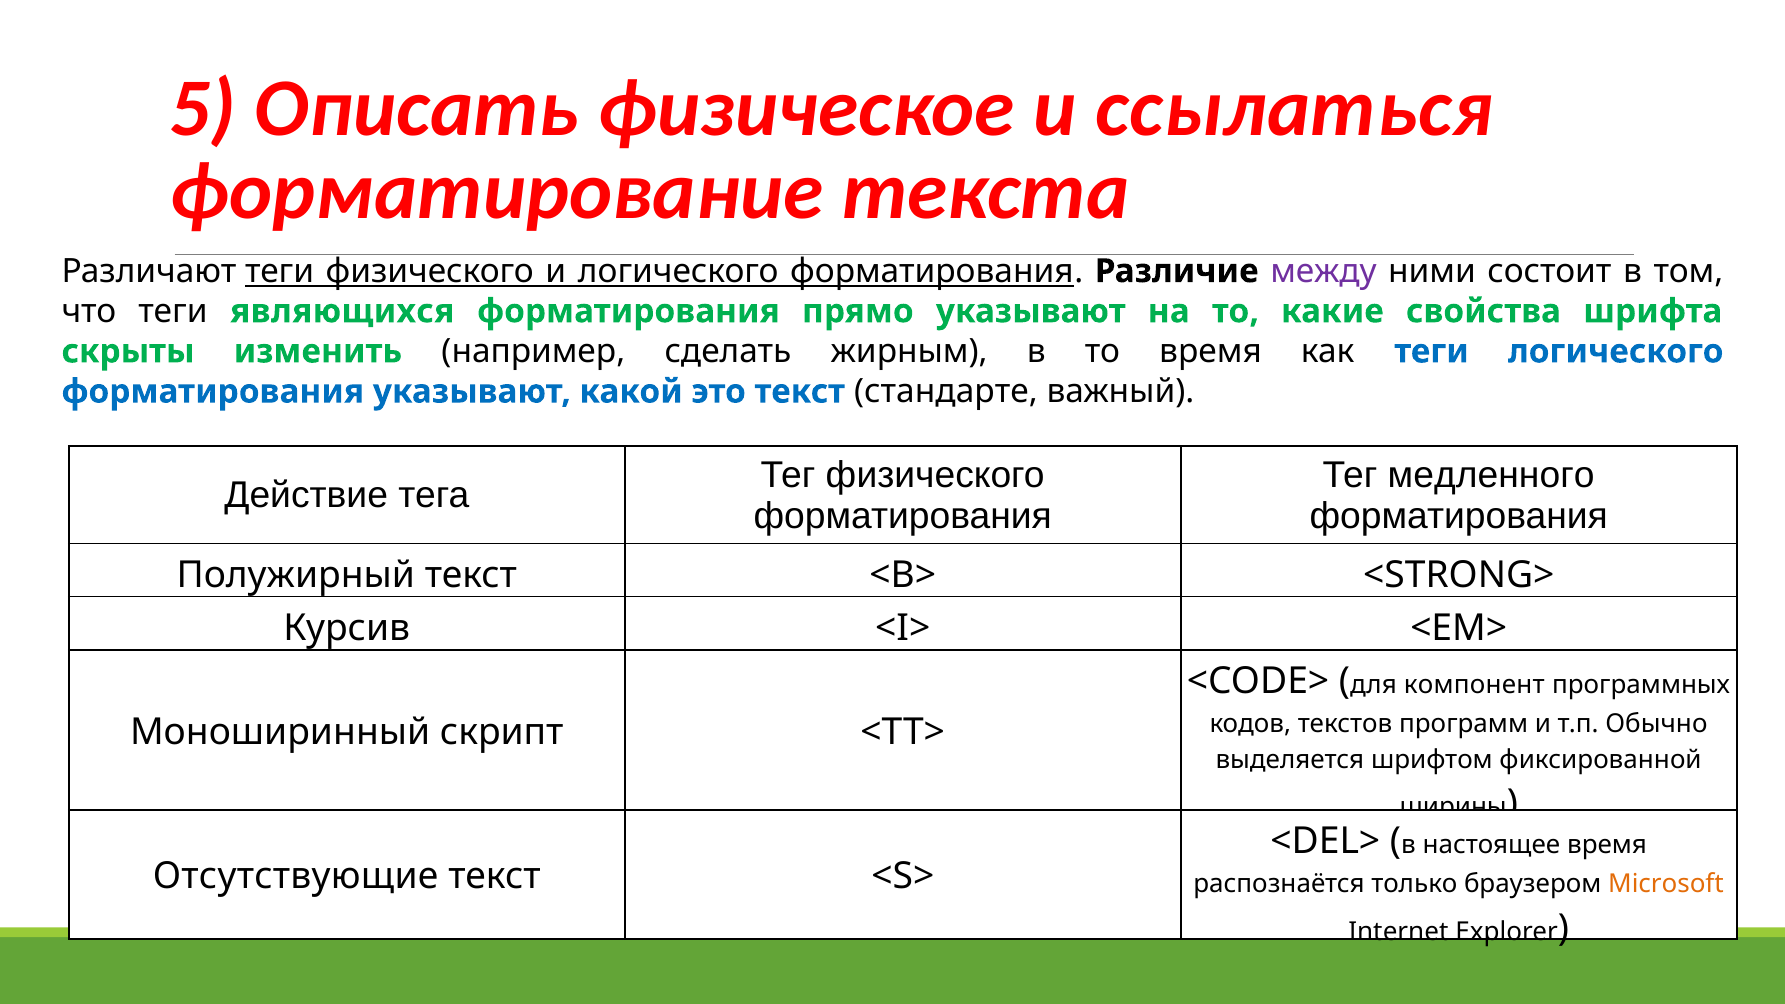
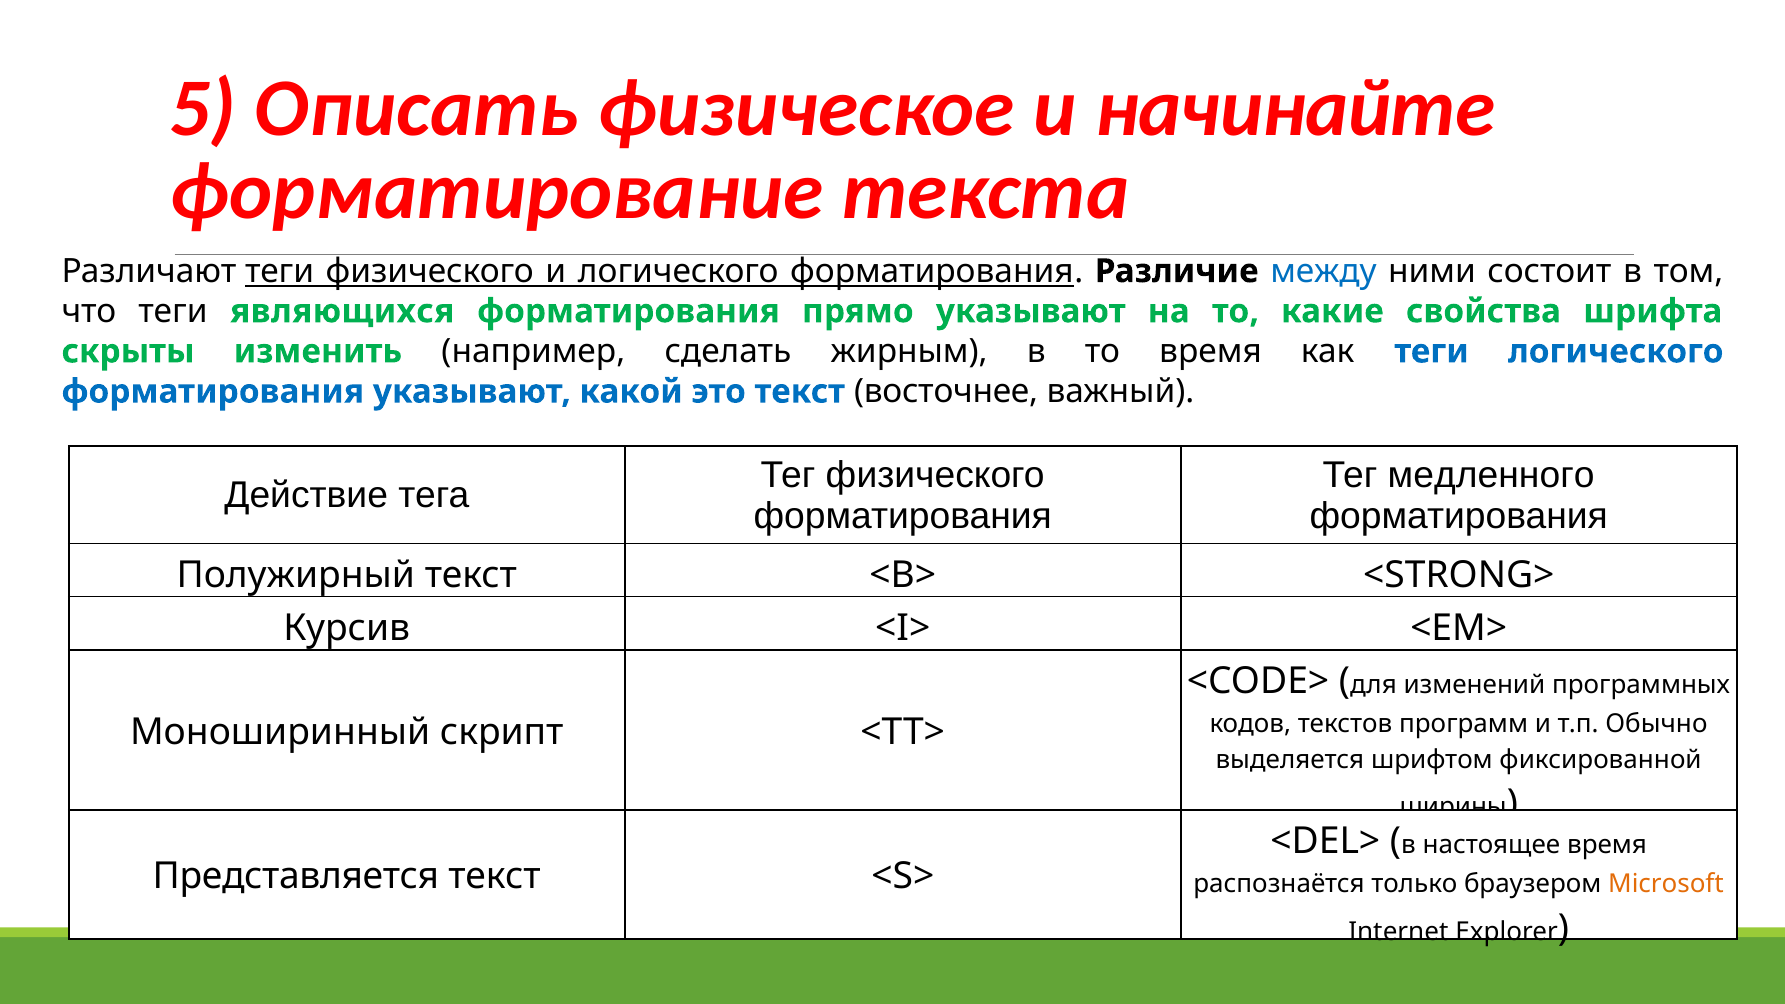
ссылаться: ссылаться -> начинайте
между colour: purple -> blue
стандарте: стандарте -> восточнее
компонент: компонент -> изменений
Отсутствующие: Отсутствующие -> Представляется
